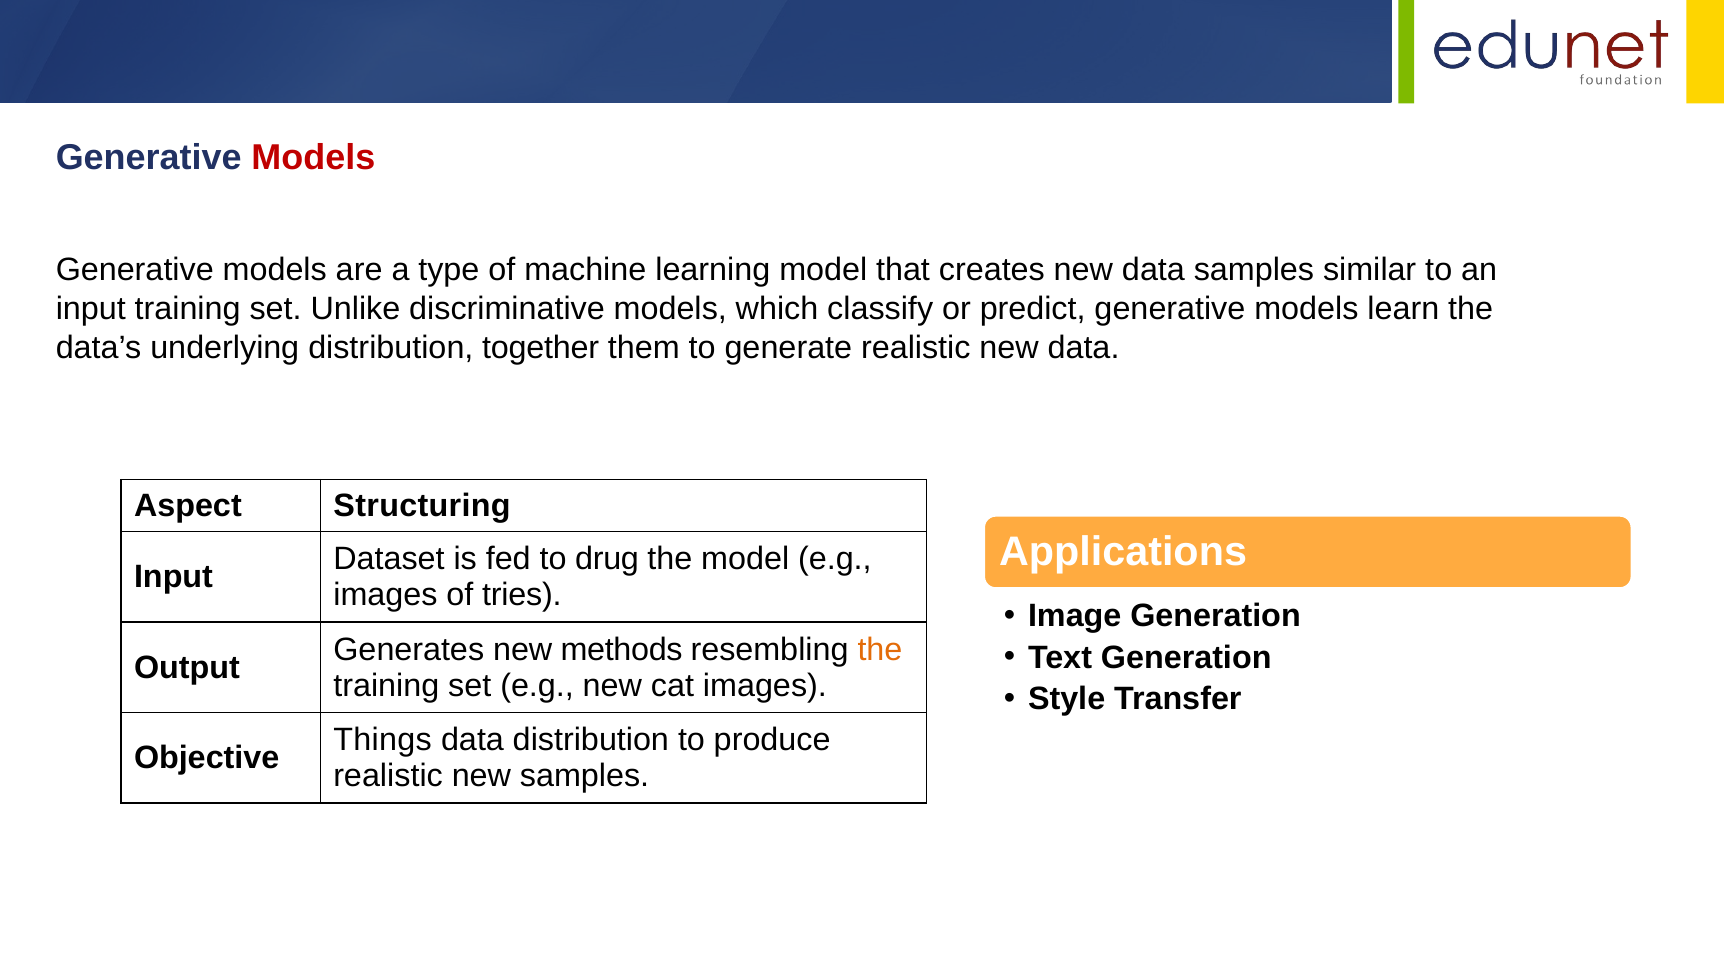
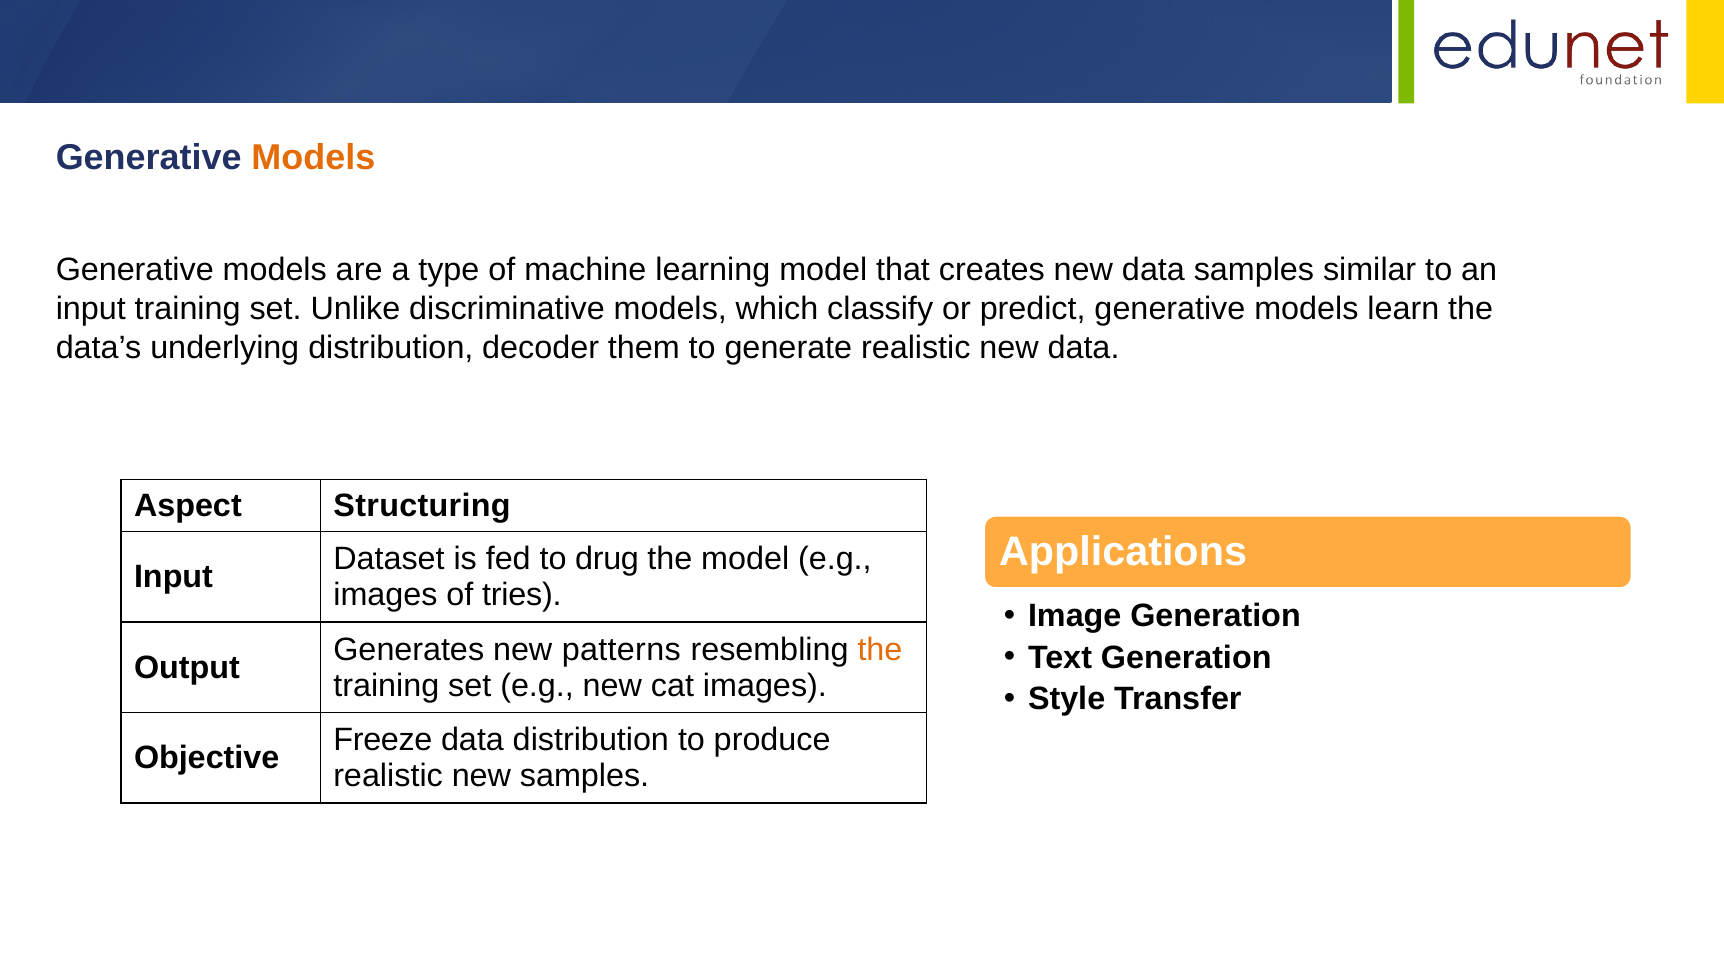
Models at (313, 158) colour: red -> orange
together: together -> decoder
methods: methods -> patterns
Things: Things -> Freeze
